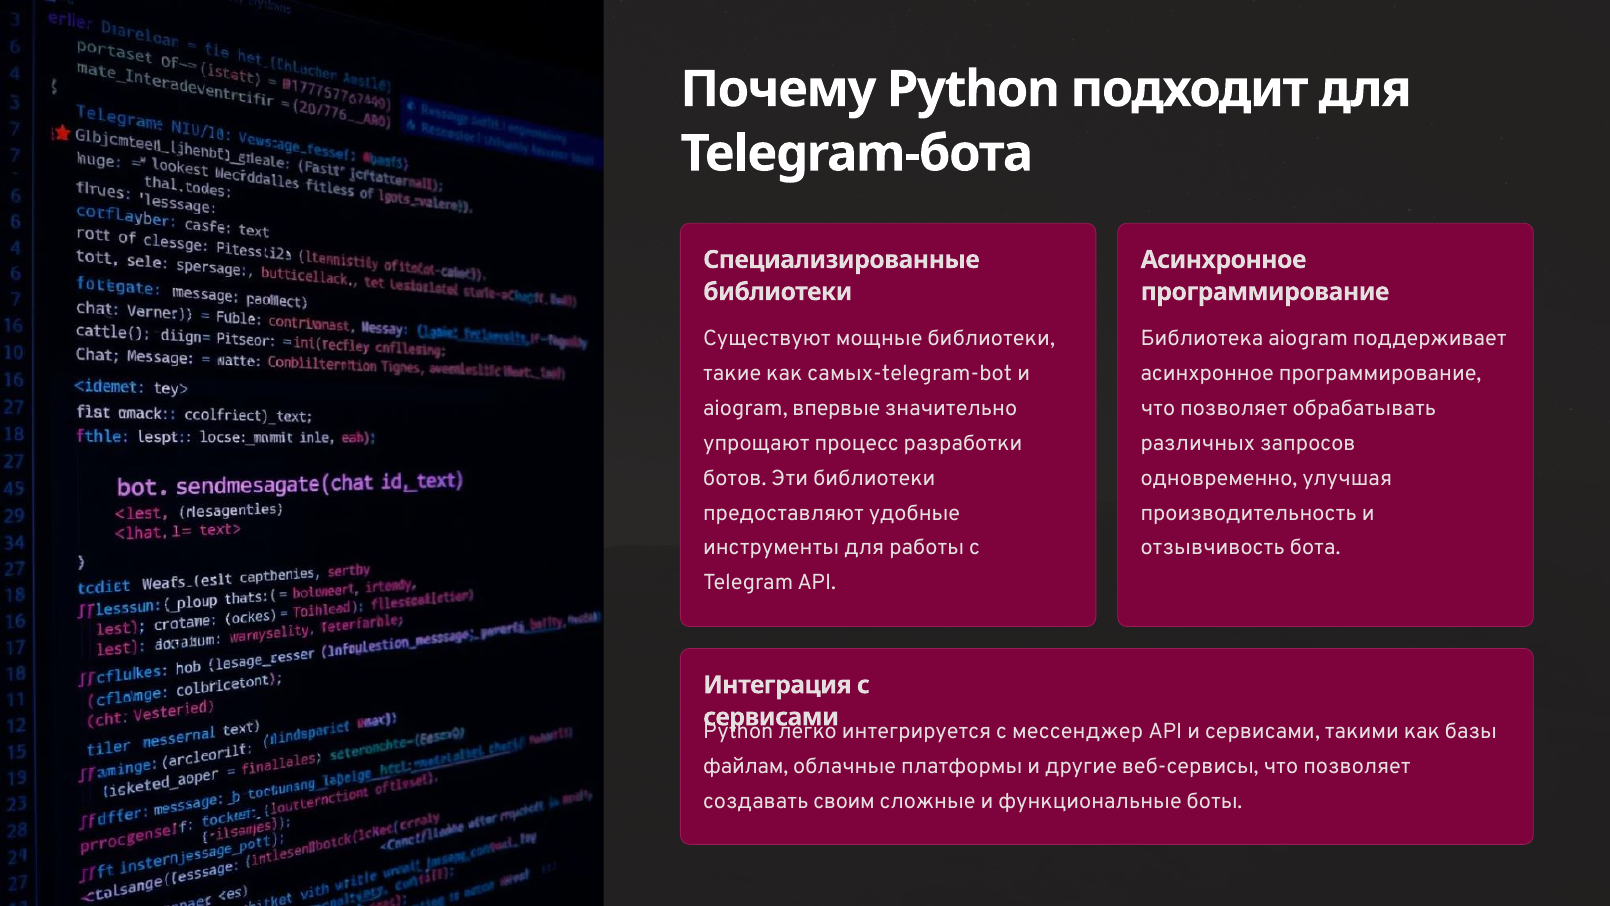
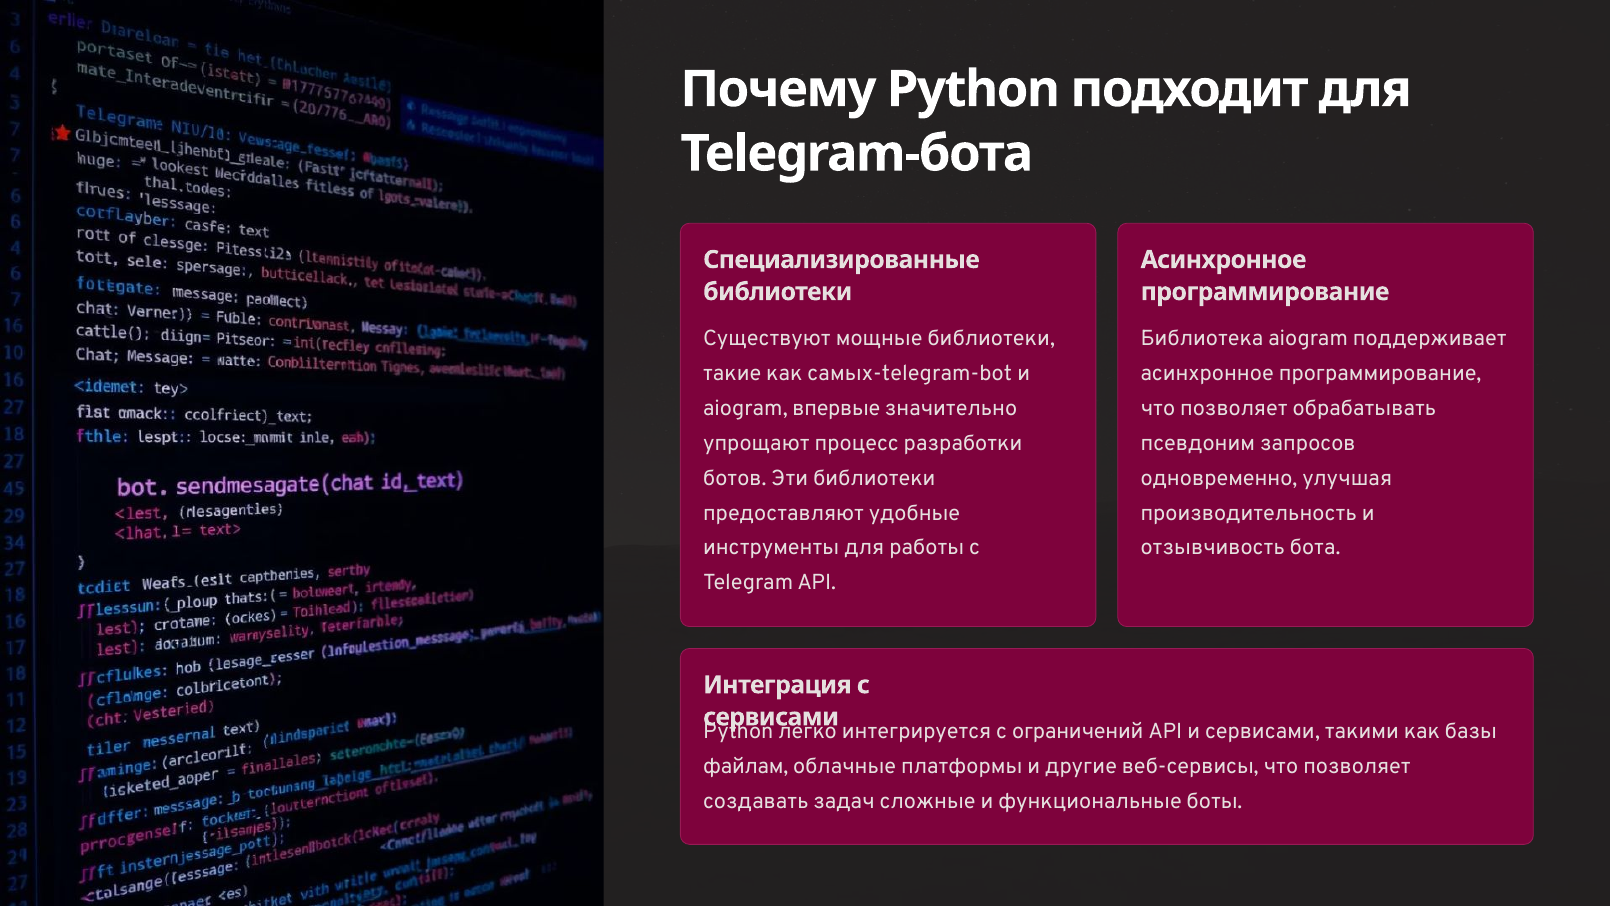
различных: различных -> псевдоним
мессенджер: мессенджер -> ограничений
своим: своим -> задач
